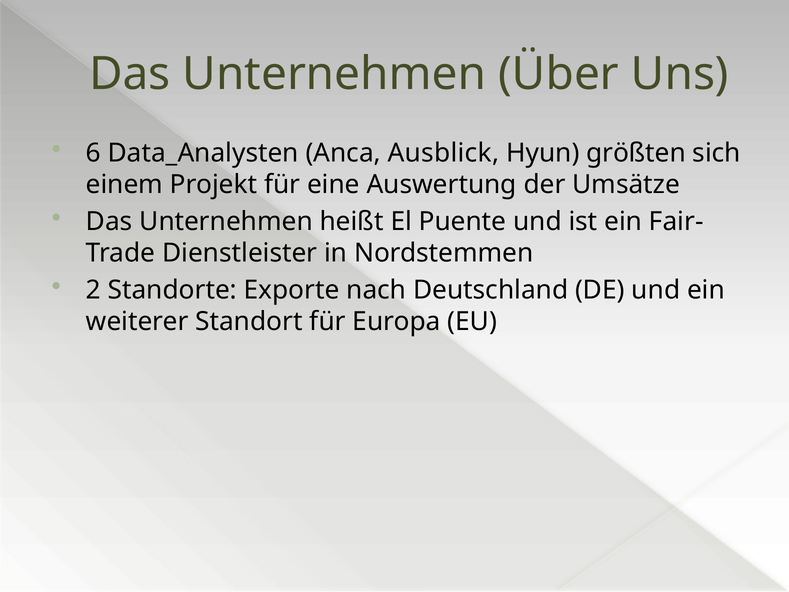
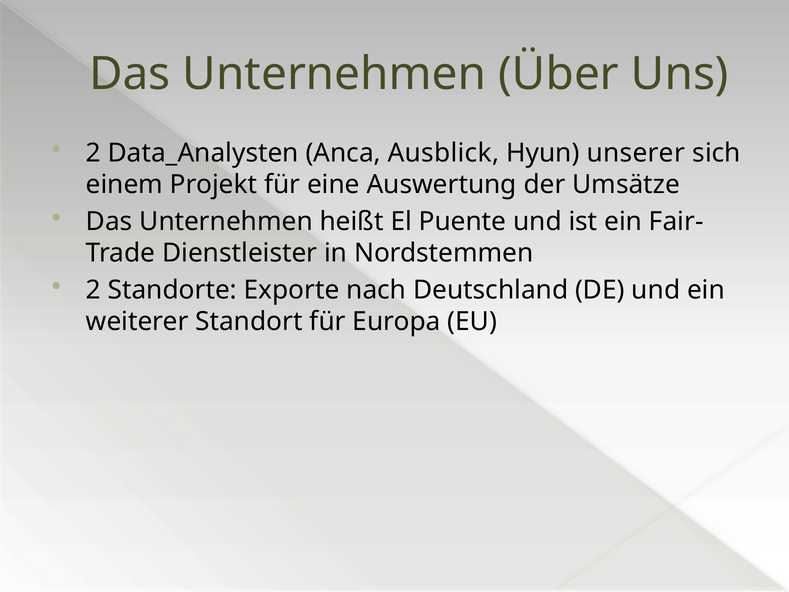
6 at (93, 153): 6 -> 2
größten: größten -> unserer
